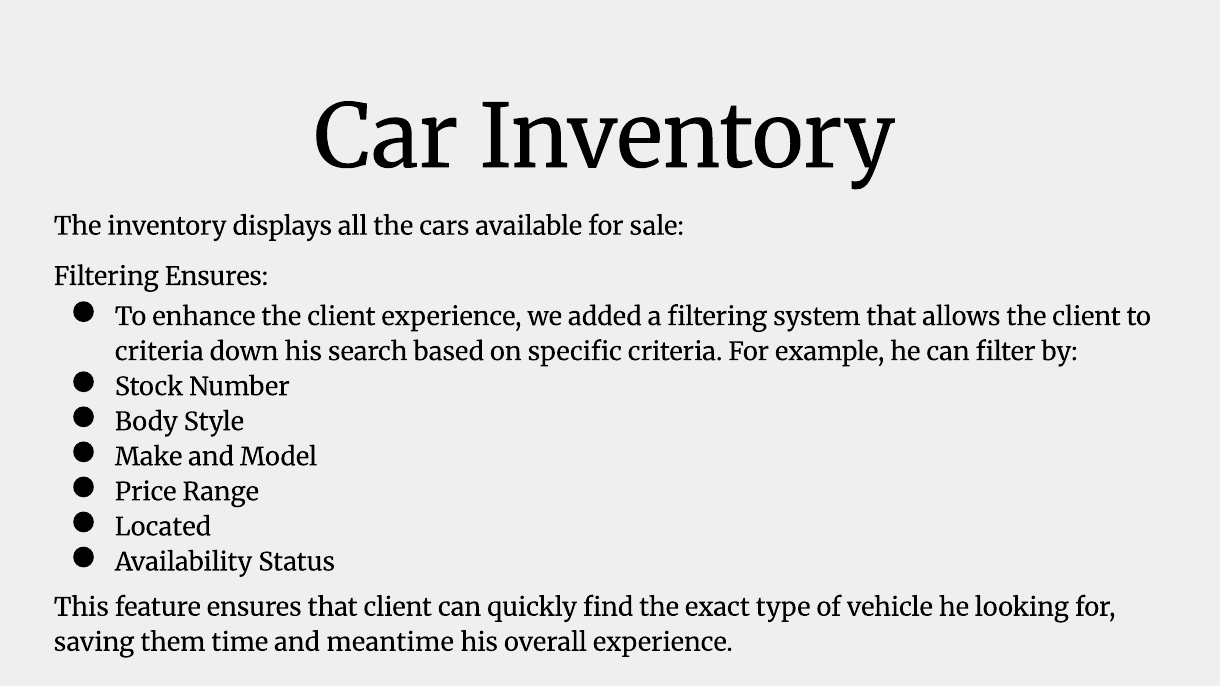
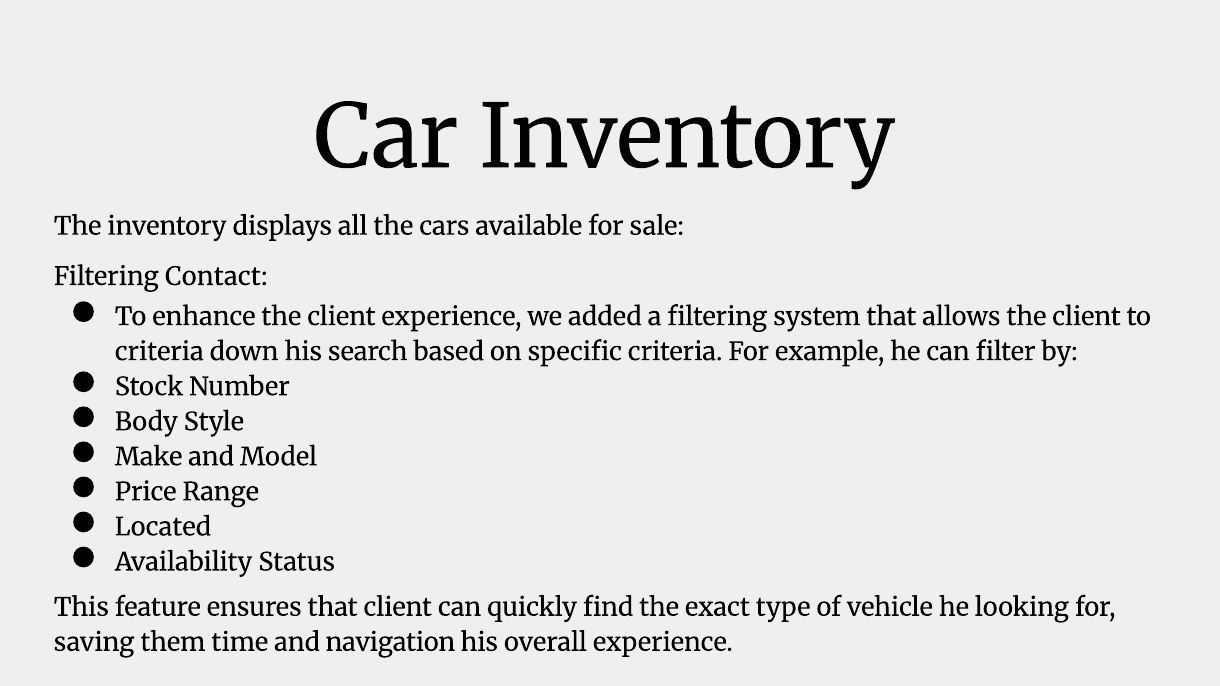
Filtering Ensures: Ensures -> Contact
meantime: meantime -> navigation
